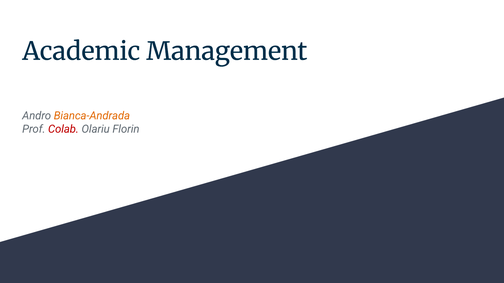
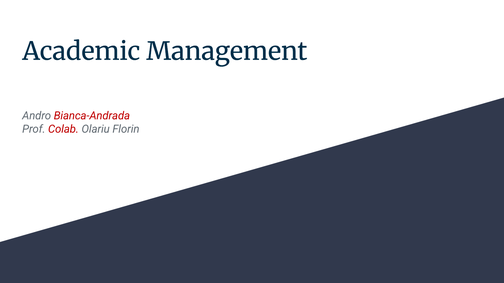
Bianca-Andrada colour: orange -> red
